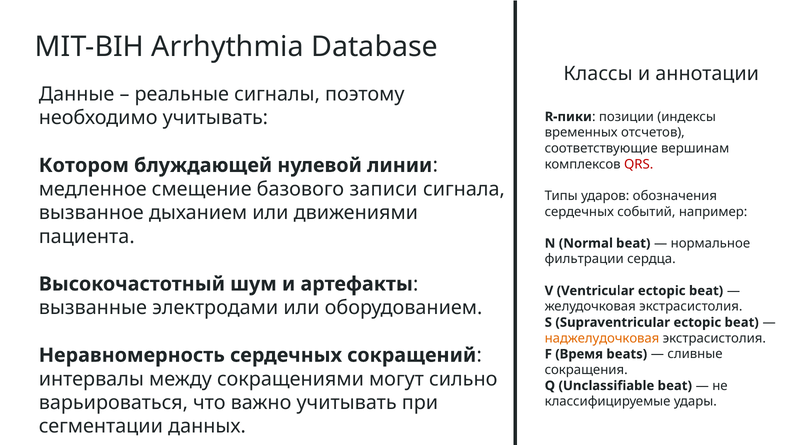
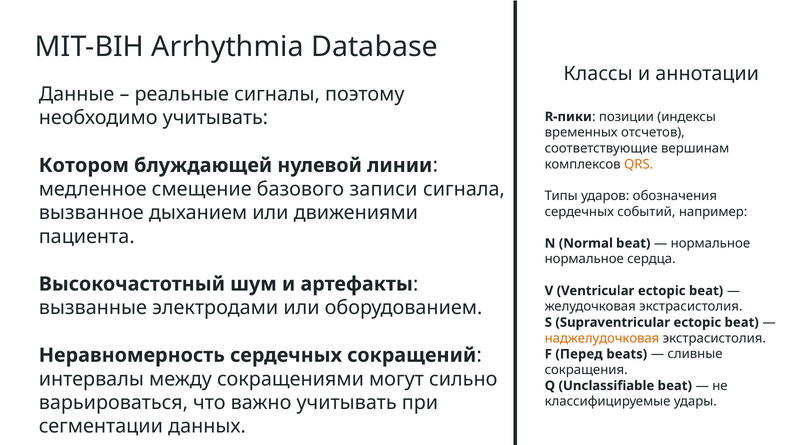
QRS colour: red -> orange
фильтрации at (584, 259): фильтрации -> нормальное
Время: Время -> Перед
